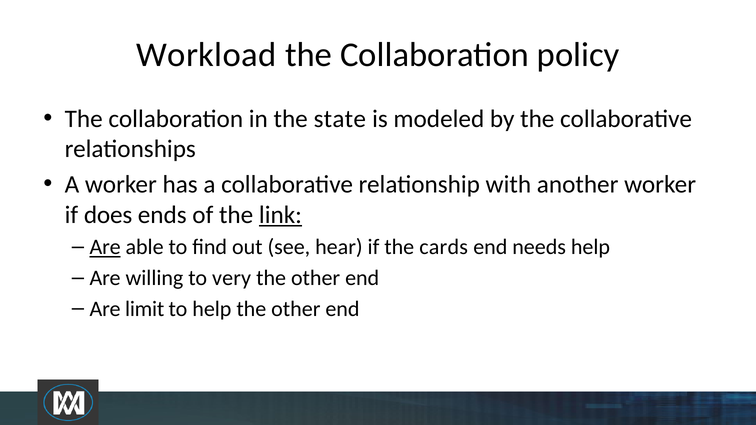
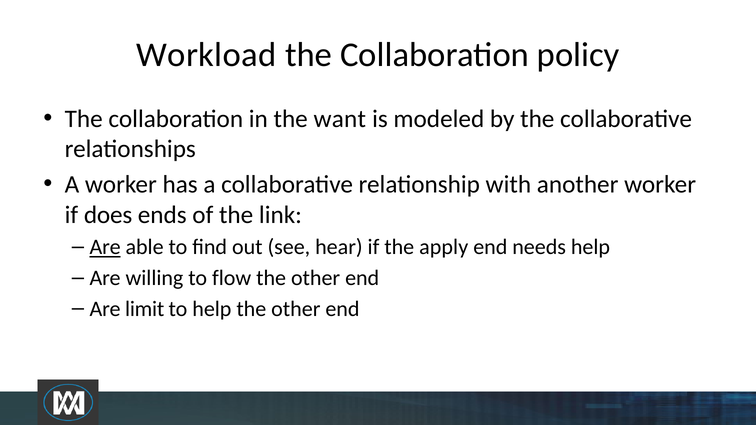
state: state -> want
link underline: present -> none
cards: cards -> apply
very: very -> flow
